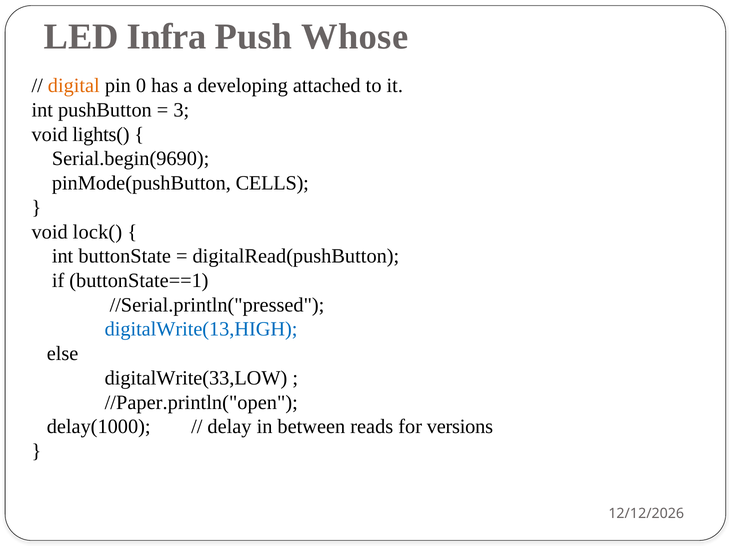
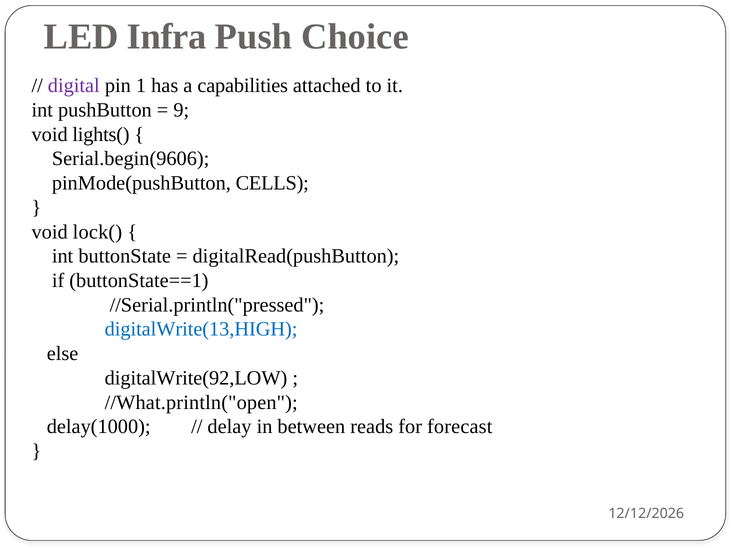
Whose: Whose -> Choice
digital colour: orange -> purple
0: 0 -> 1
developing: developing -> capabilities
3: 3 -> 9
Serial.begin(9690: Serial.begin(9690 -> Serial.begin(9606
digitalWrite(33,LOW: digitalWrite(33,LOW -> digitalWrite(92,LOW
//Paper.println("open: //Paper.println("open -> //What.println("open
versions: versions -> forecast
